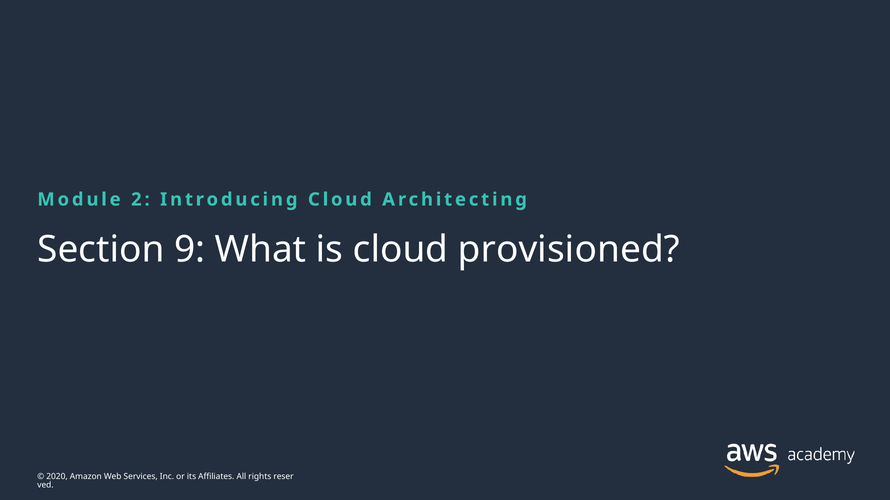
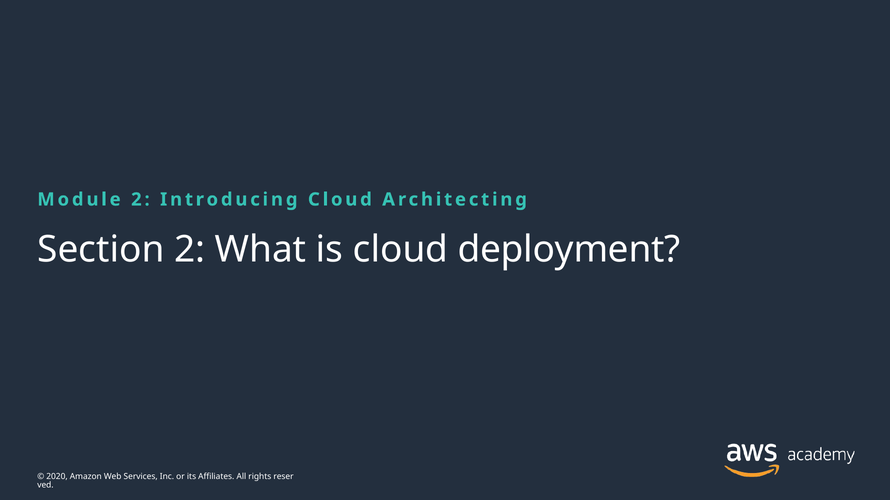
Section 9: 9 -> 2
provisioned: provisioned -> deployment
